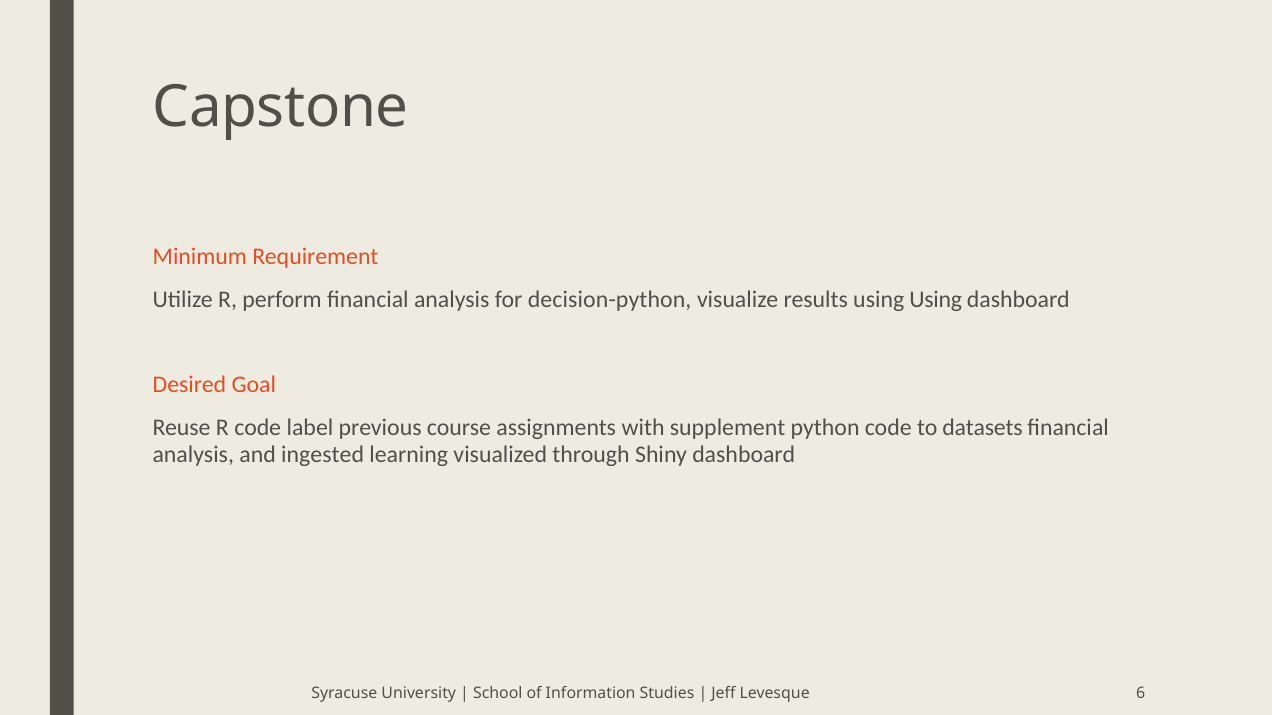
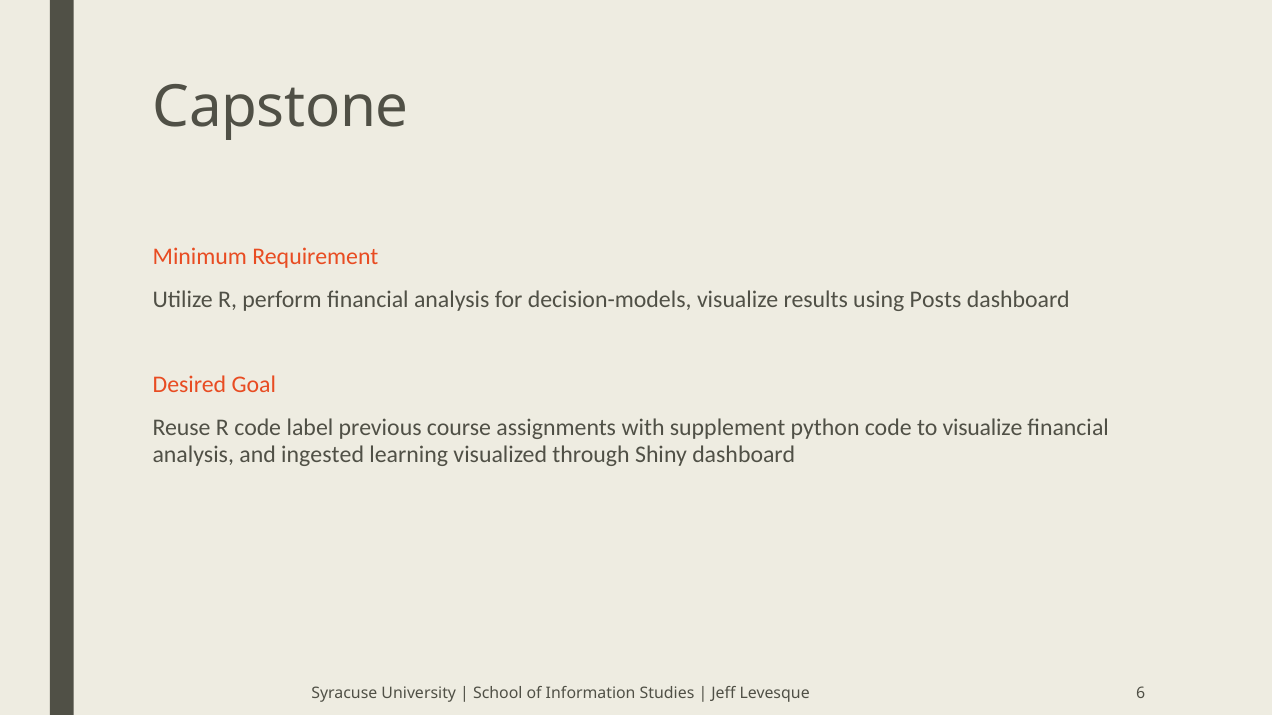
decision-python: decision-python -> decision-models
using Using: Using -> Posts
to datasets: datasets -> visualize
